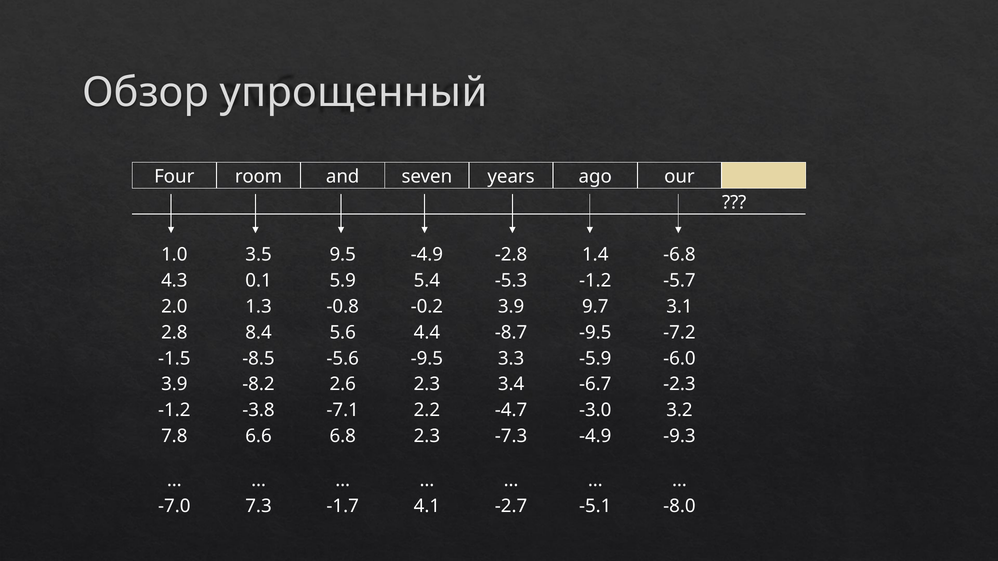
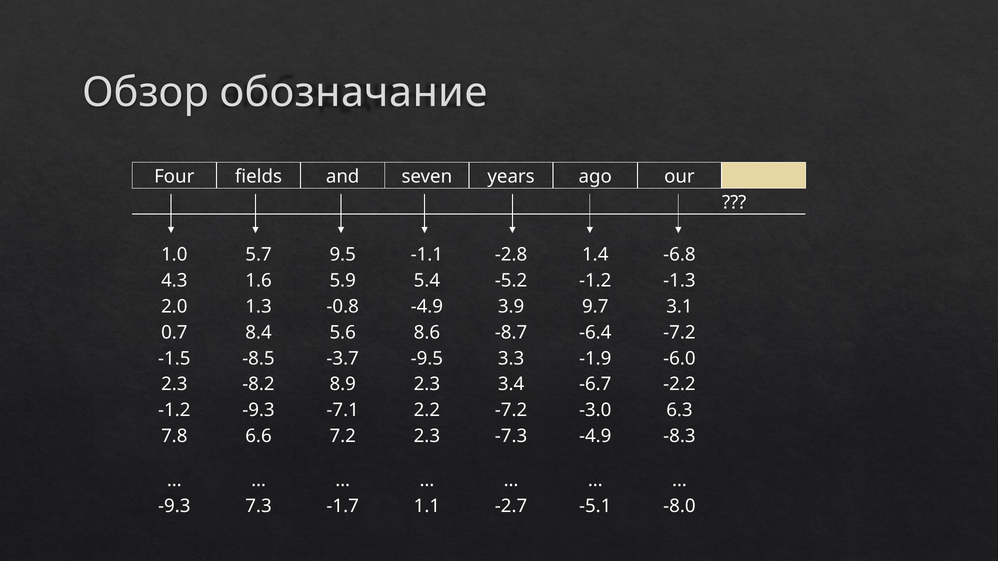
упрощенный: упрощенный -> обозначание
room: room -> fields
3.5: 3.5 -> 5.7
9.5 -4.9: -4.9 -> -1.1
0.1: 0.1 -> 1.6
-5.3: -5.3 -> -5.2
-5.7: -5.7 -> -1.3
-0.8 -0.2: -0.2 -> -4.9
2.8: 2.8 -> 0.7
4.4: 4.4 -> 8.6
-8.7 -9.5: -9.5 -> -6.4
-5.6: -5.6 -> -3.7
-5.9: -5.9 -> -1.9
3.9 at (174, 385): 3.9 -> 2.3
2.6: 2.6 -> 8.9
-2.3: -2.3 -> -2.2
-1.2 -3.8: -3.8 -> -9.3
2.2 -4.7: -4.7 -> -7.2
3.2: 3.2 -> 6.3
6.8: 6.8 -> 7.2
-9.3: -9.3 -> -8.3
-7.0 at (174, 506): -7.0 -> -9.3
4.1: 4.1 -> 1.1
